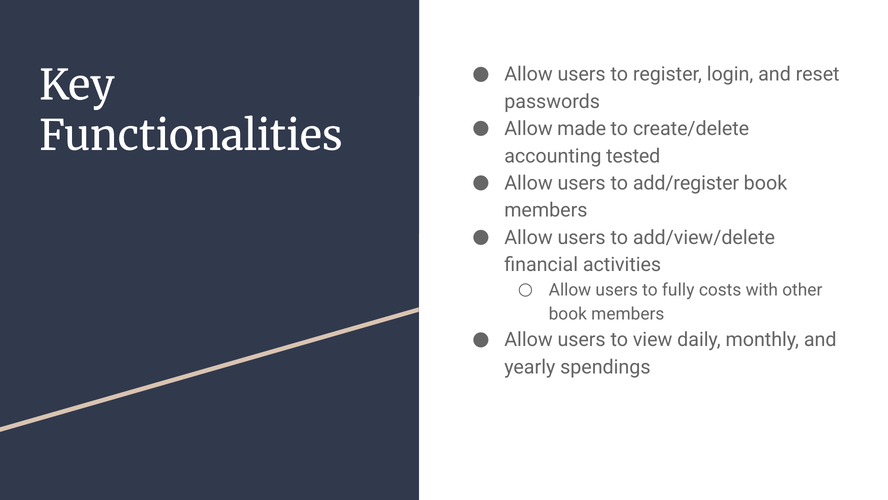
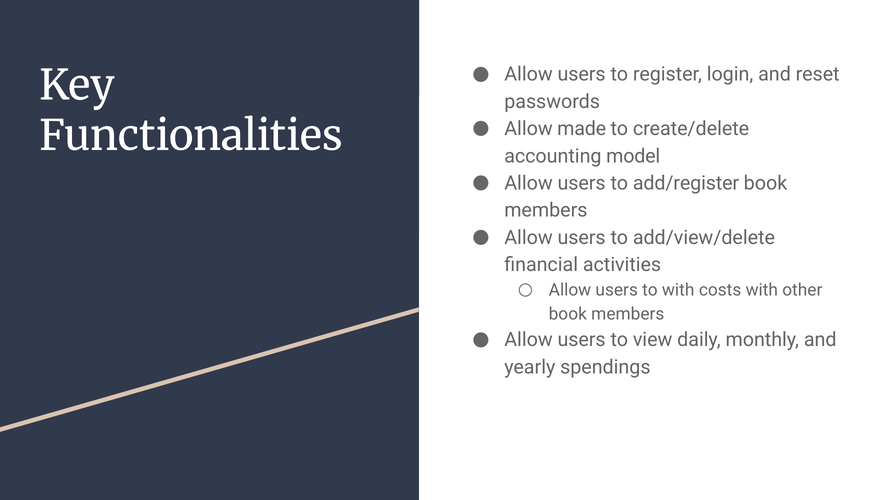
tested: tested -> model
to fully: fully -> with
